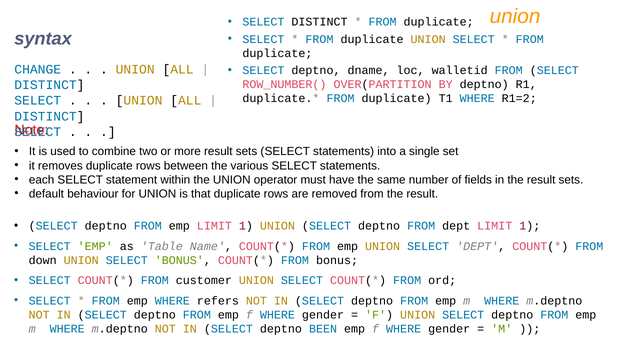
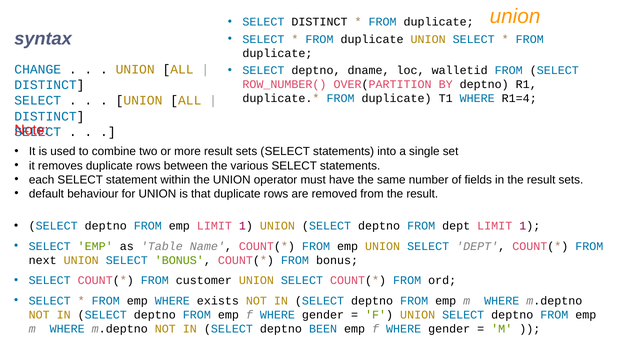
R1=2: R1=2 -> R1=4
down: down -> next
refers: refers -> exists
